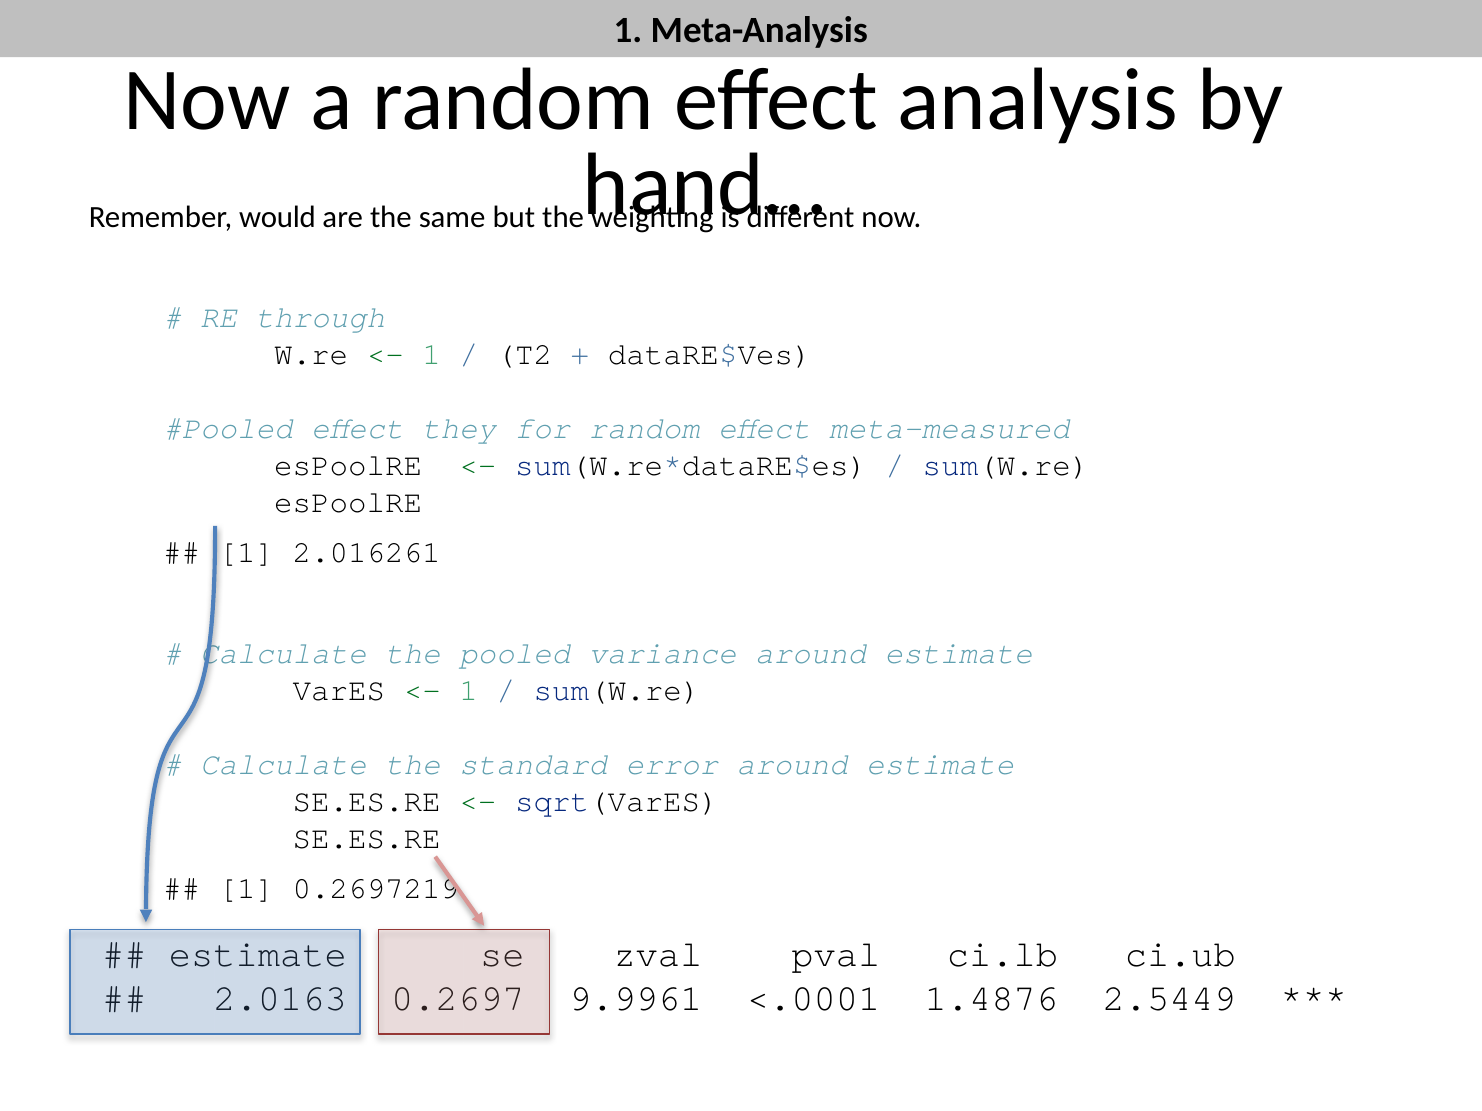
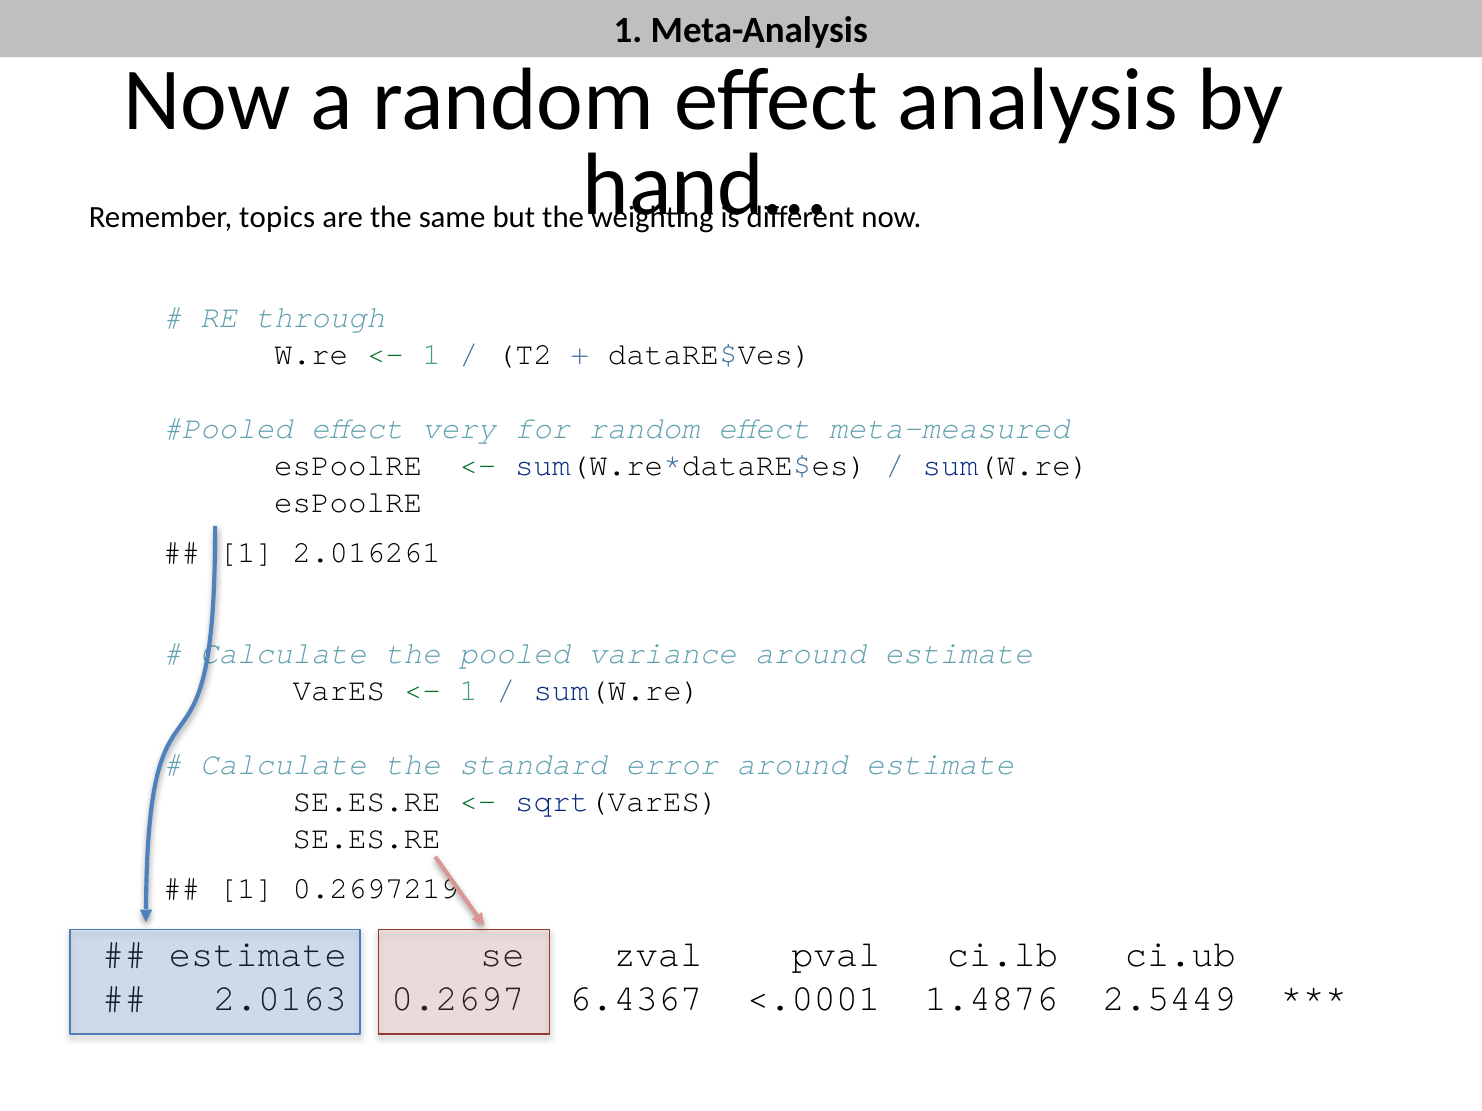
would: would -> topics
they: they -> very
9.9961: 9.9961 -> 6.4367
